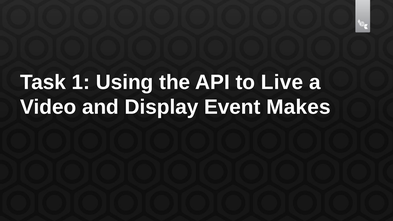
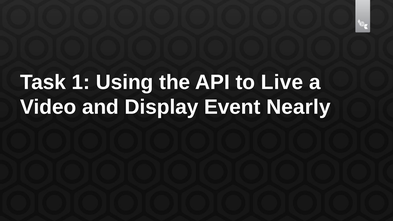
Makes: Makes -> Nearly
